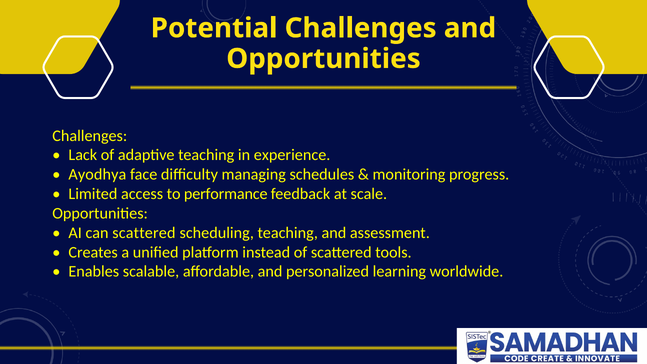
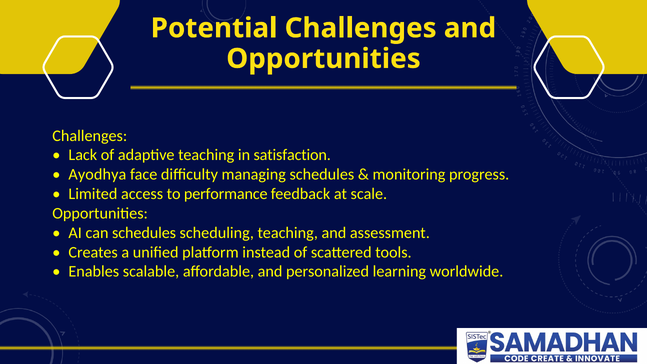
experience: experience -> satisfaction
can scattered: scattered -> schedules
